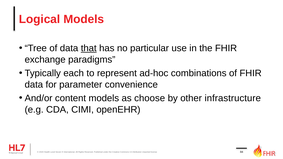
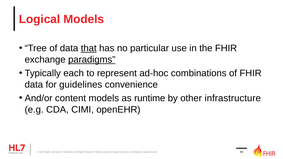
paradigms underline: none -> present
parameter: parameter -> guidelines
choose: choose -> runtime
